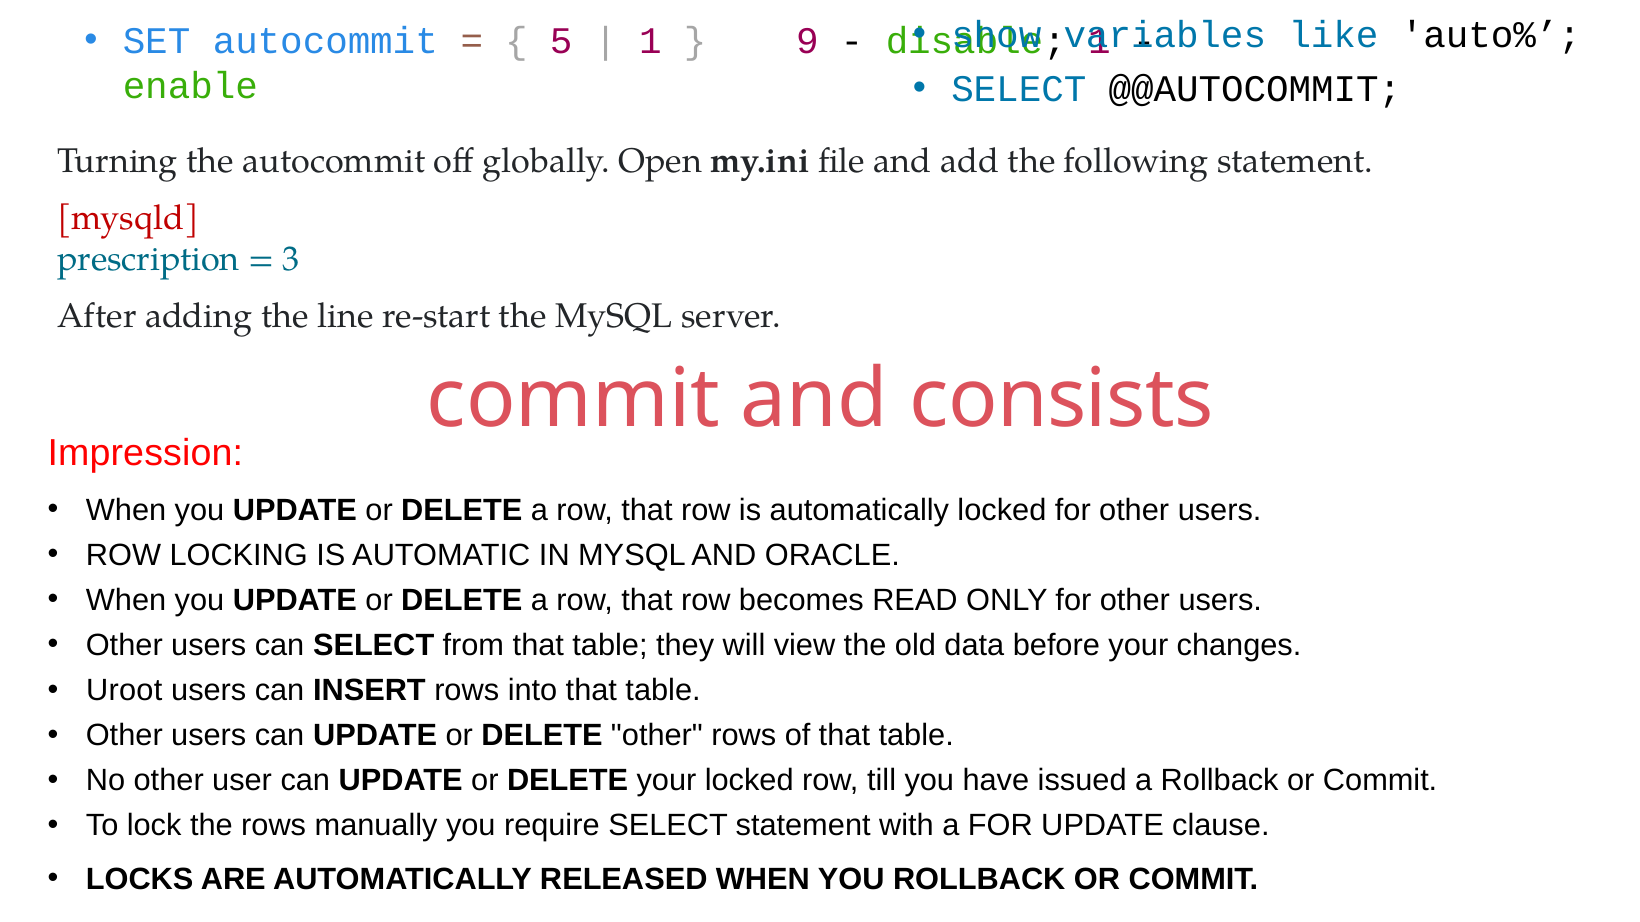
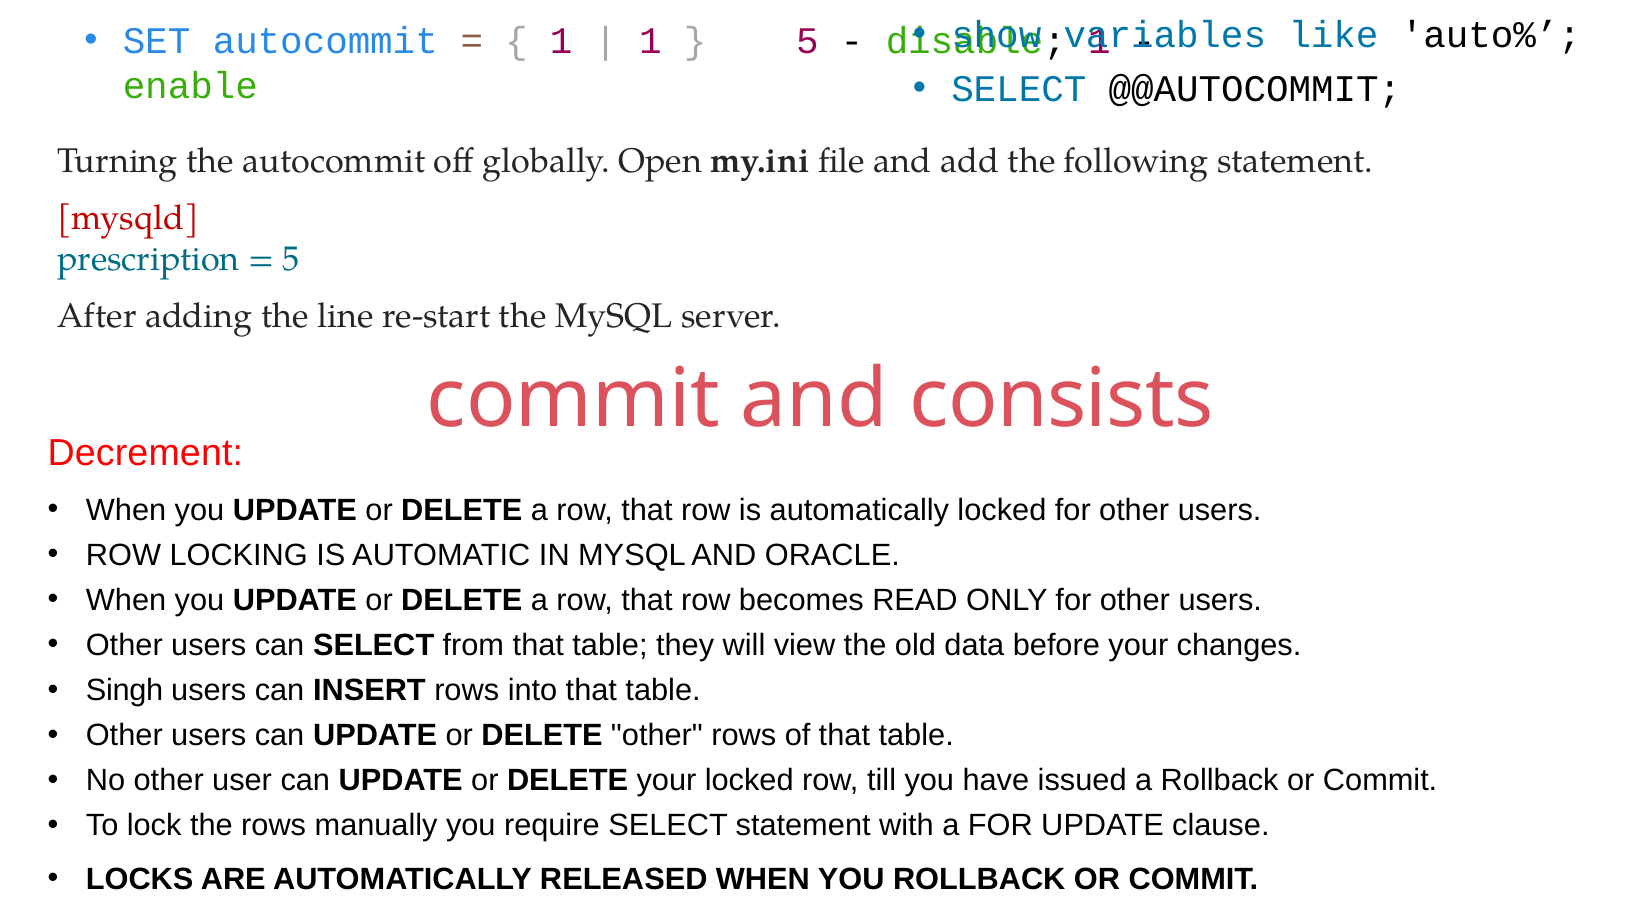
5 at (561, 41): 5 -> 1
9 at (807, 41): 9 -> 5
3 at (291, 259): 3 -> 5
Impression: Impression -> Decrement
Uroot: Uroot -> Singh
